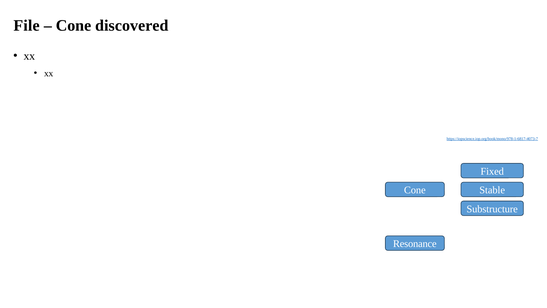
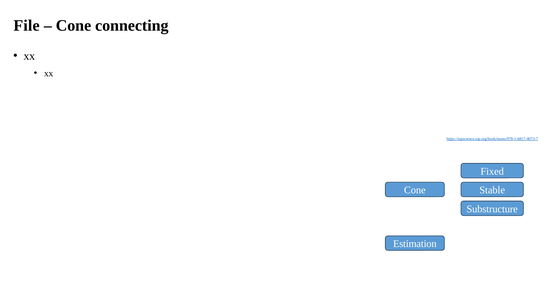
discovered: discovered -> connecting
Resonance: Resonance -> Estimation
